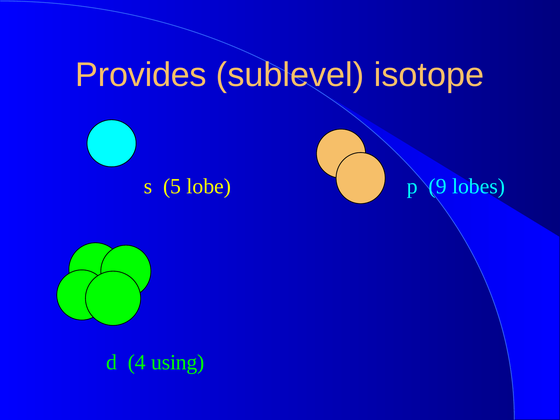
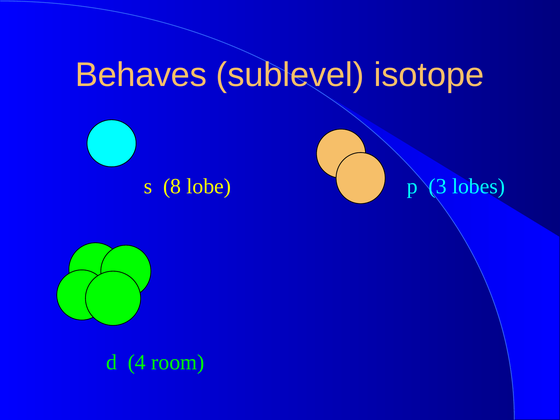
Provides: Provides -> Behaves
5: 5 -> 8
9: 9 -> 3
using: using -> room
